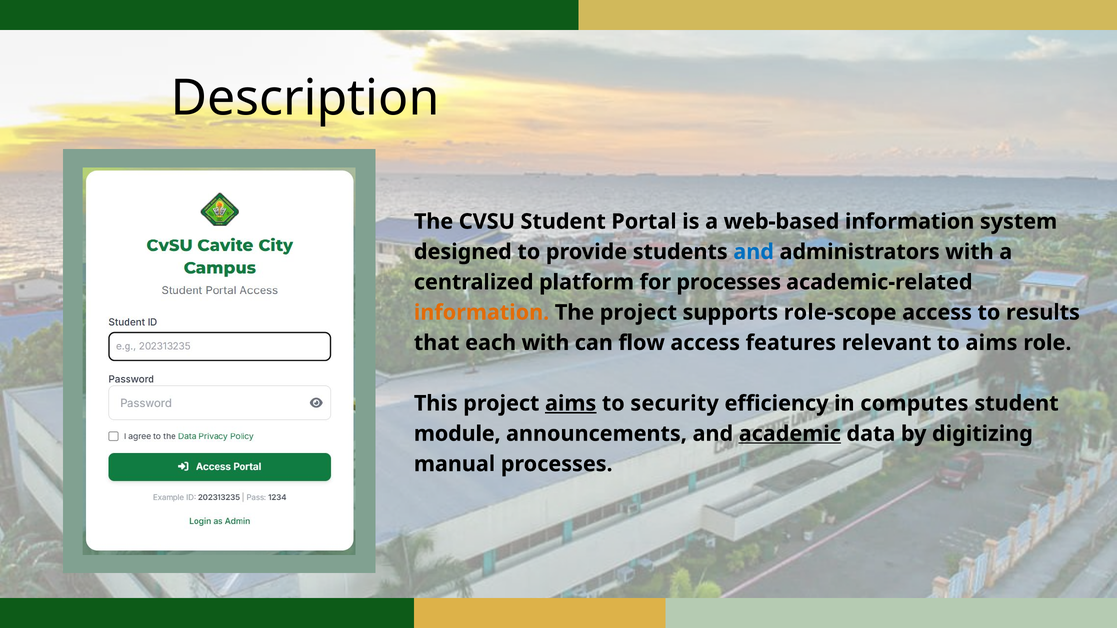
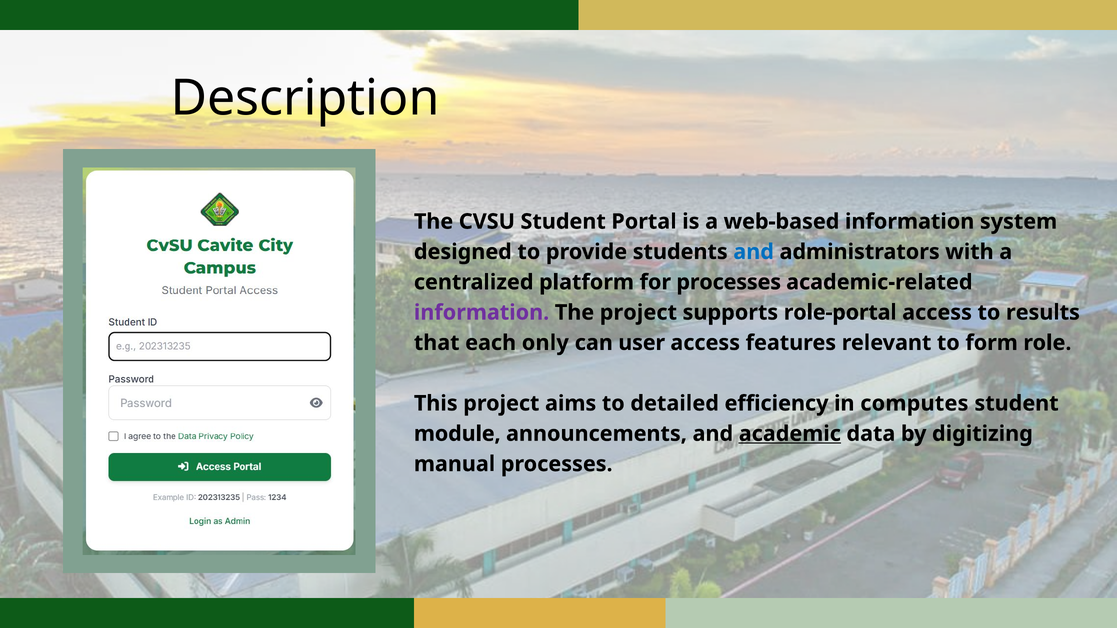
information at (482, 313) colour: orange -> purple
role-scope: role-scope -> role-portal
each with: with -> only
flow: flow -> user
to aims: aims -> form
aims at (571, 404) underline: present -> none
security: security -> detailed
